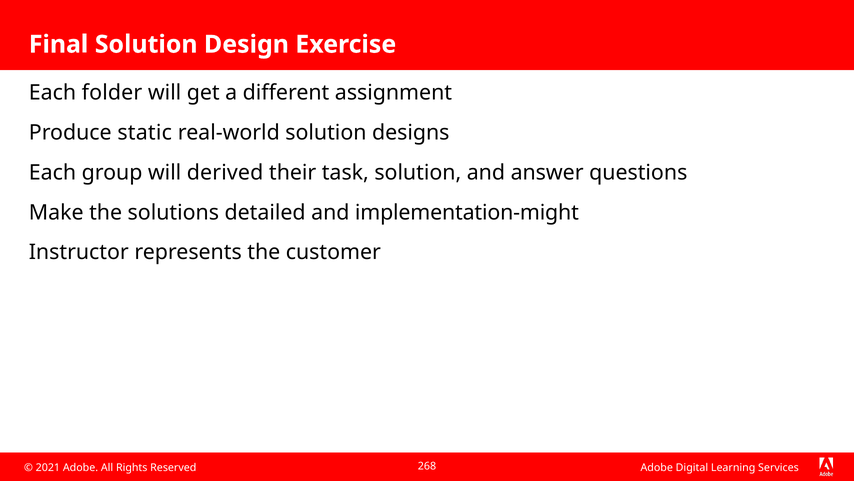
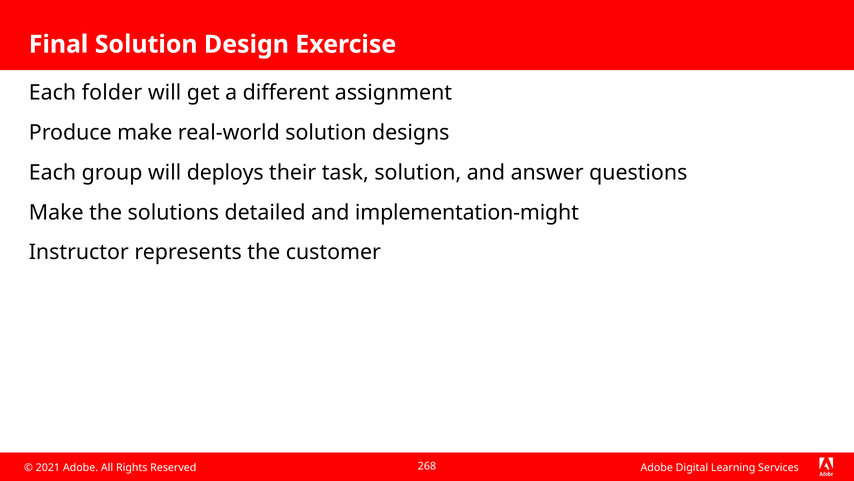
Produce static: static -> make
derived: derived -> deploys
